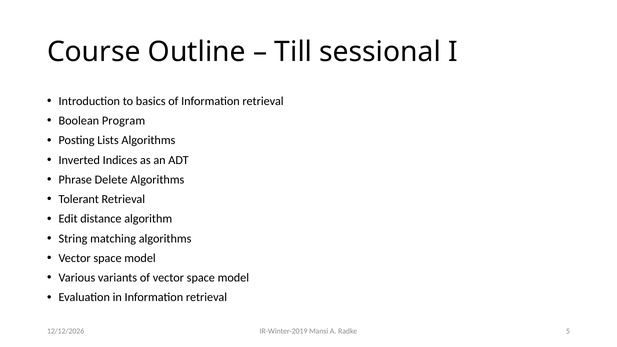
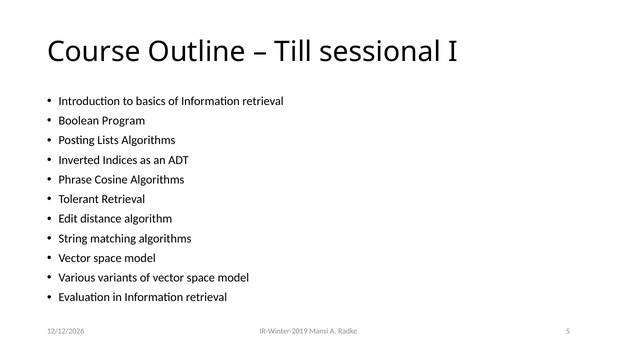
Delete: Delete -> Cosine
